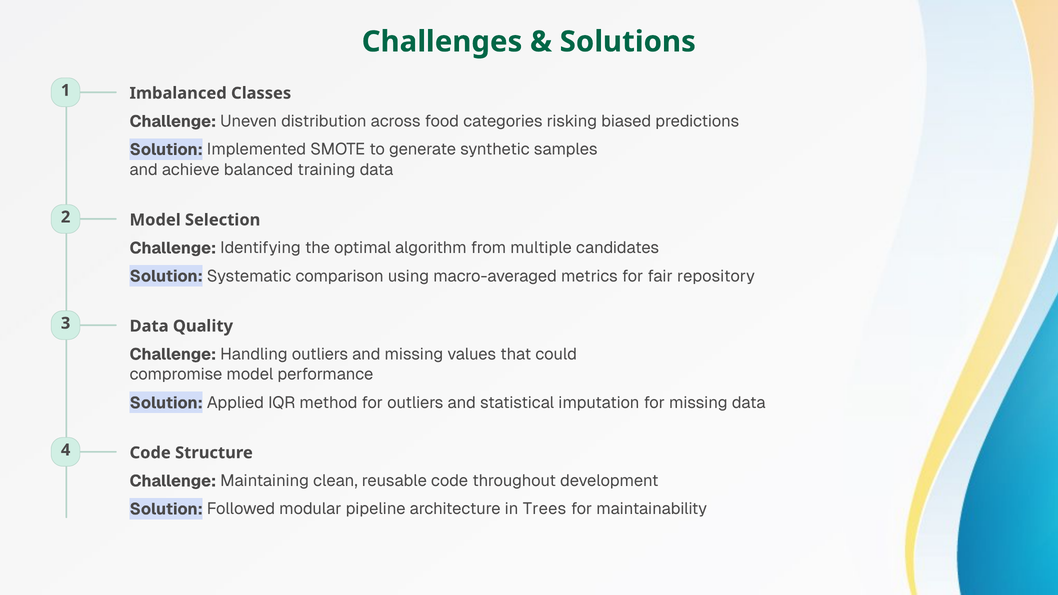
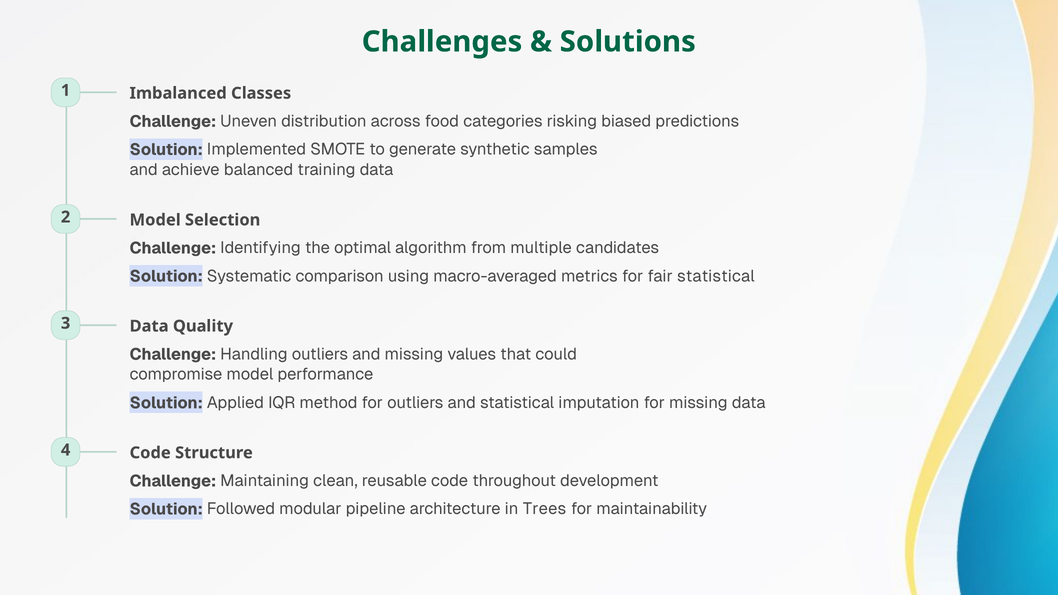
fair repository: repository -> statistical
